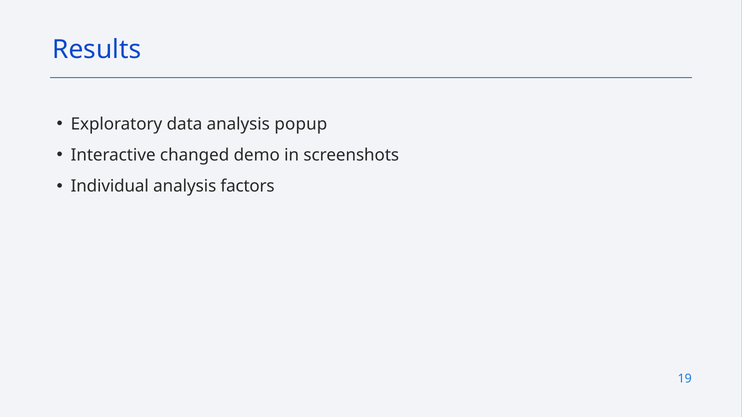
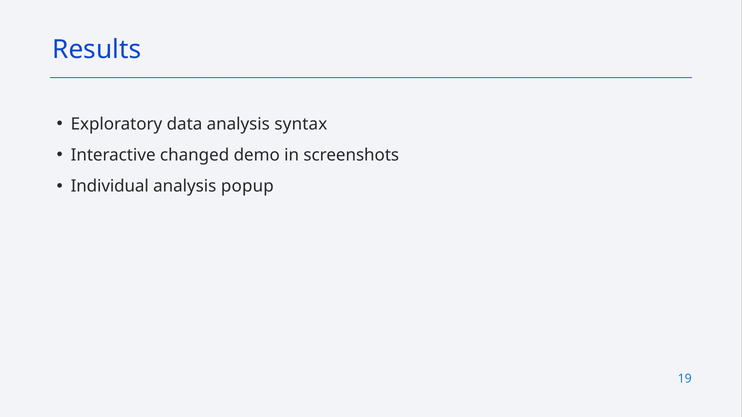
popup: popup -> syntax
factors: factors -> popup
